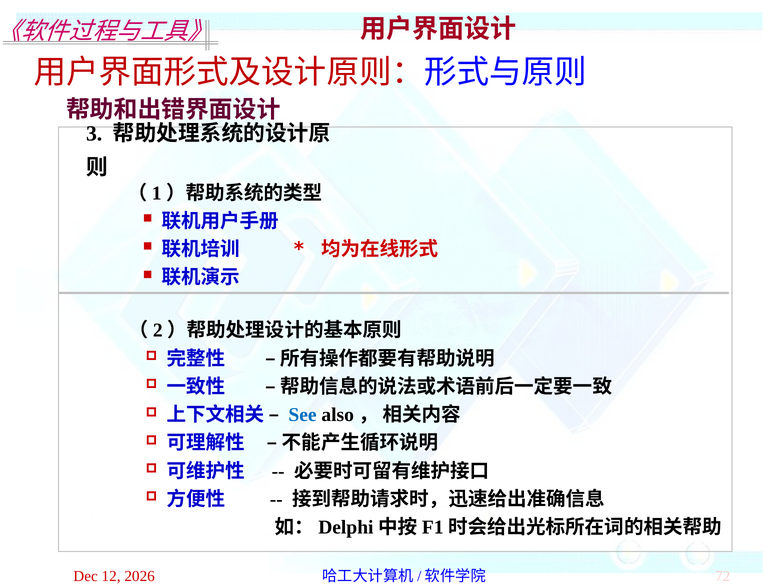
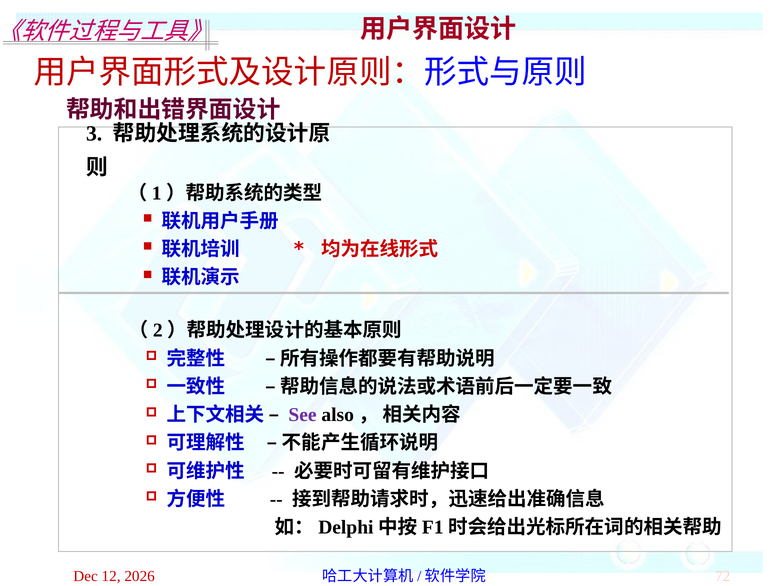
See colour: blue -> purple
